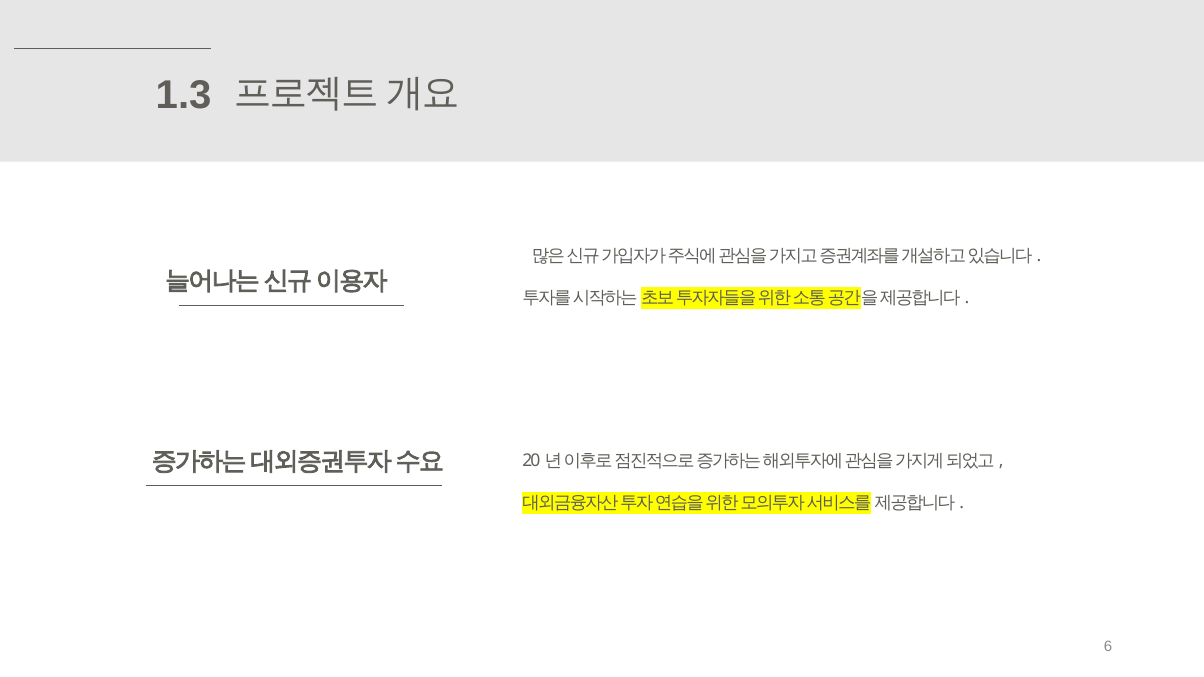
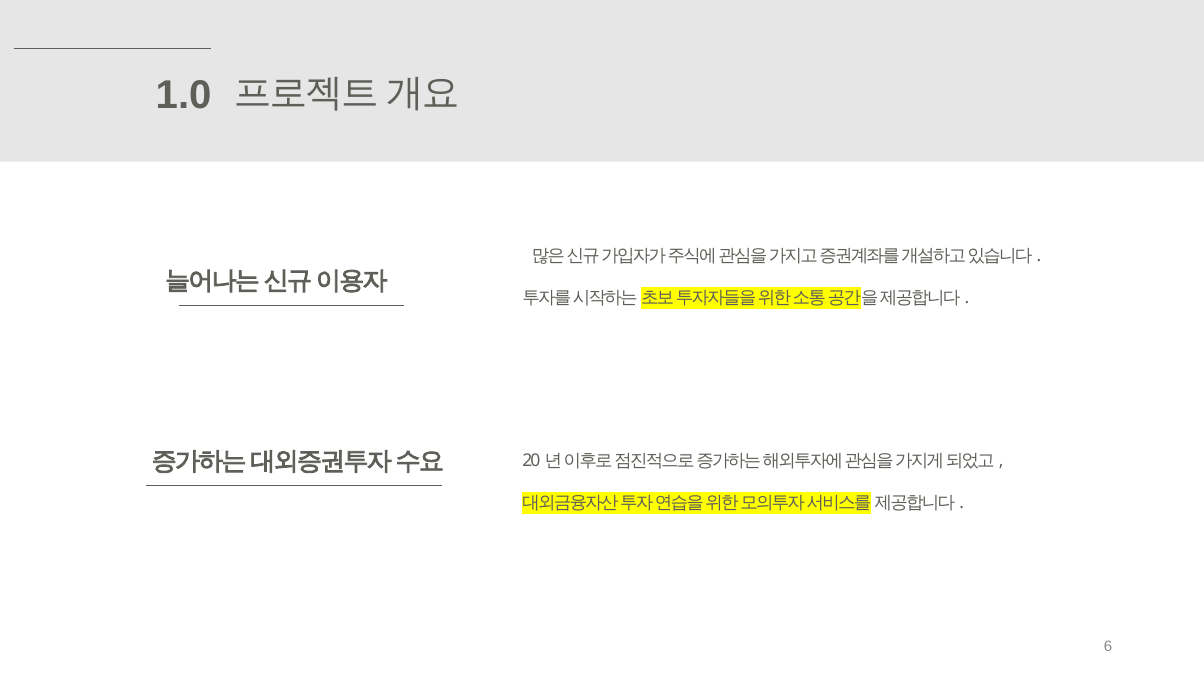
1.3: 1.3 -> 1.0
